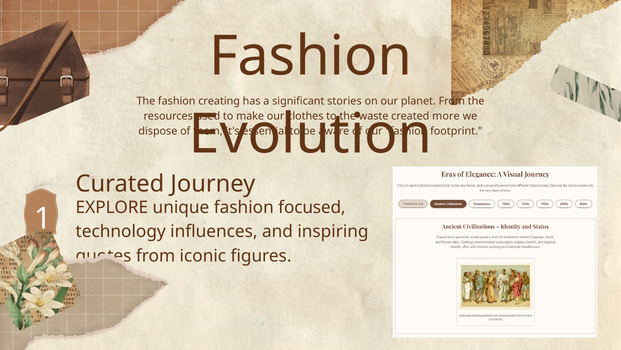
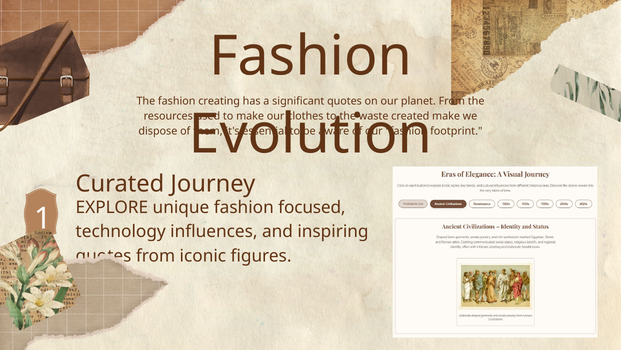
significant stories: stories -> quotes
more at (446, 116): more -> make
